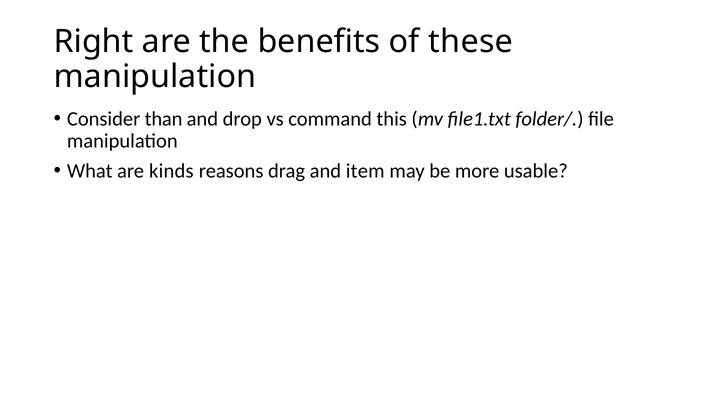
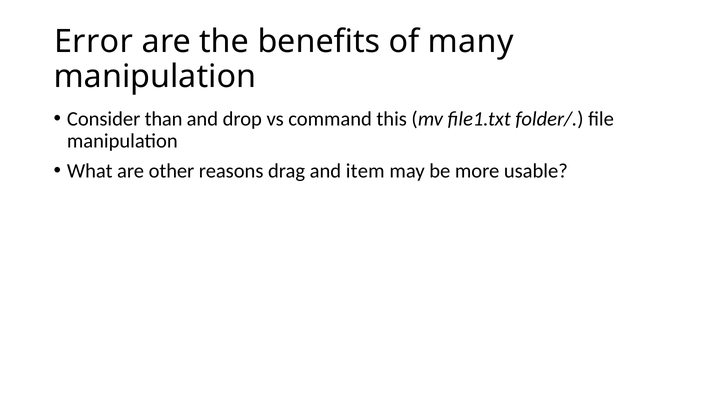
Right: Right -> Error
these: these -> many
kinds: kinds -> other
